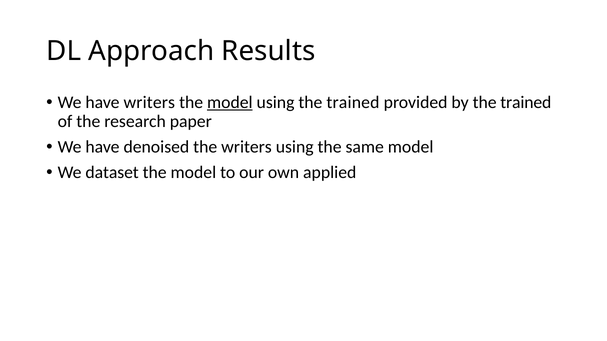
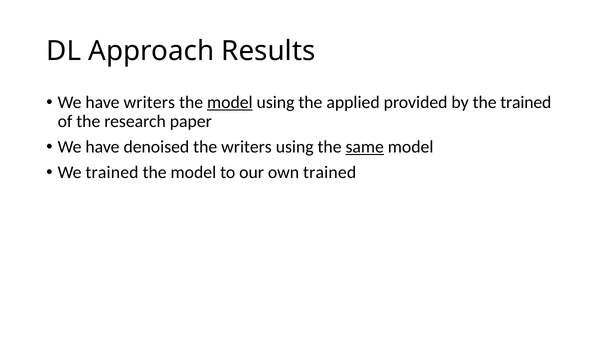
using the trained: trained -> applied
same underline: none -> present
We dataset: dataset -> trained
own applied: applied -> trained
